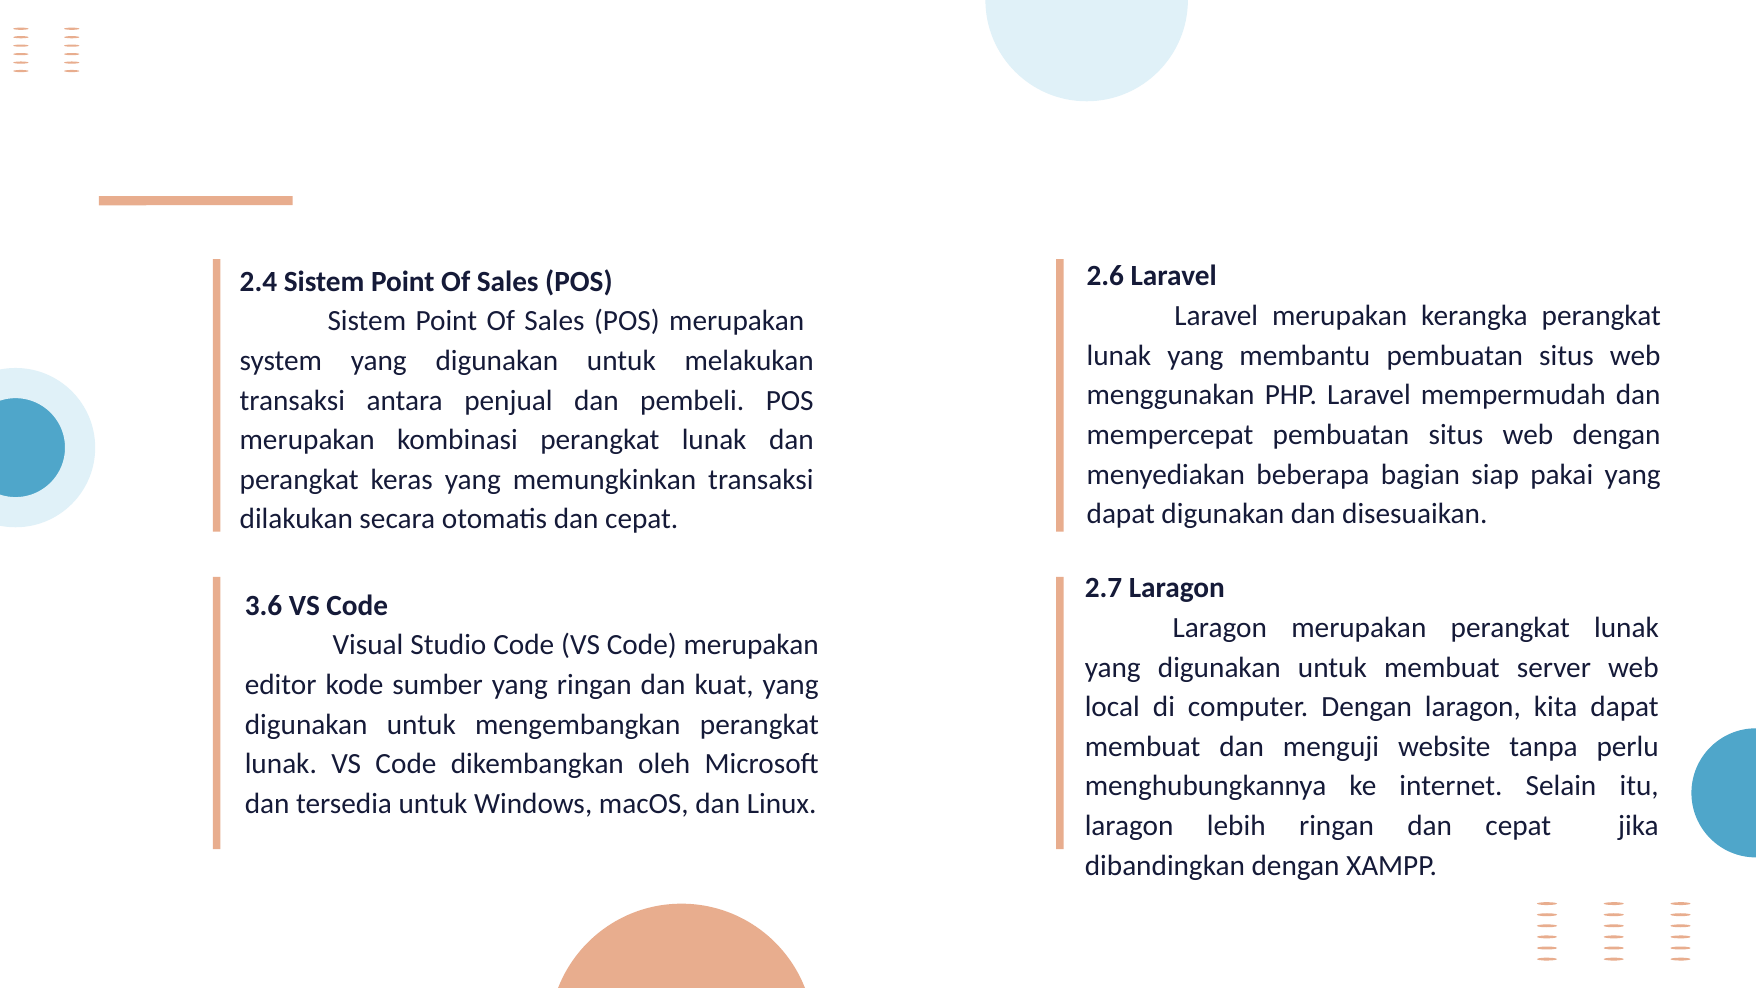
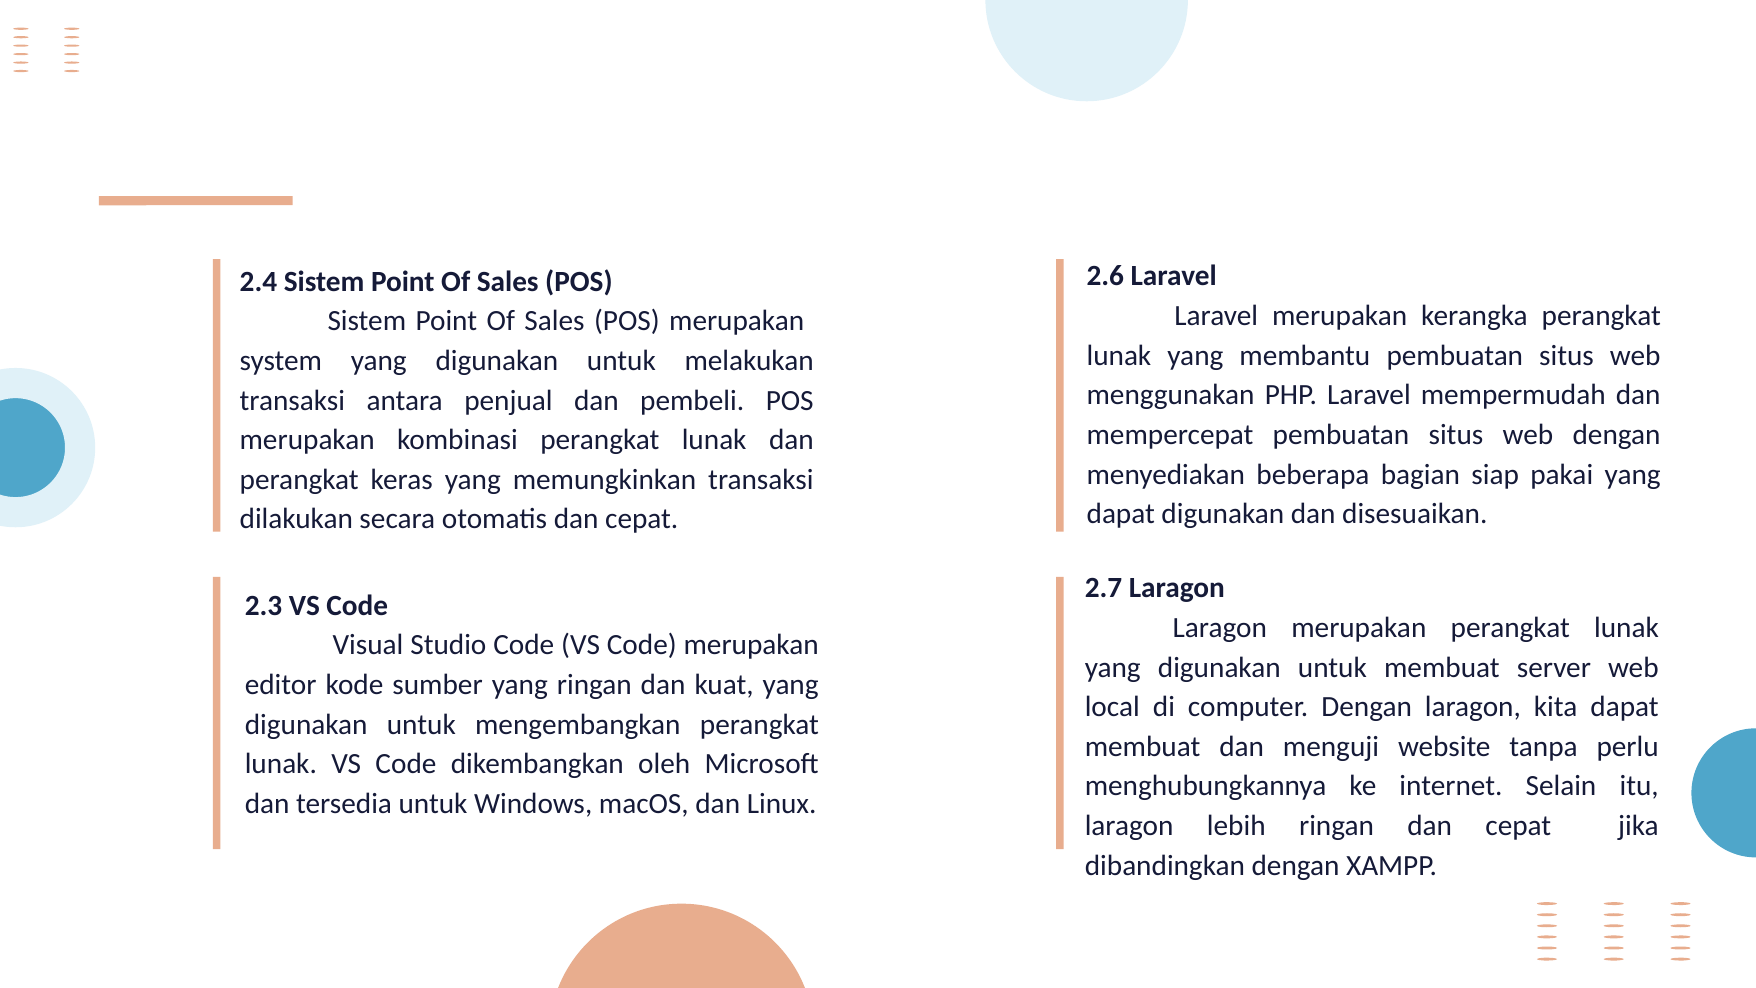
3.6: 3.6 -> 2.3
